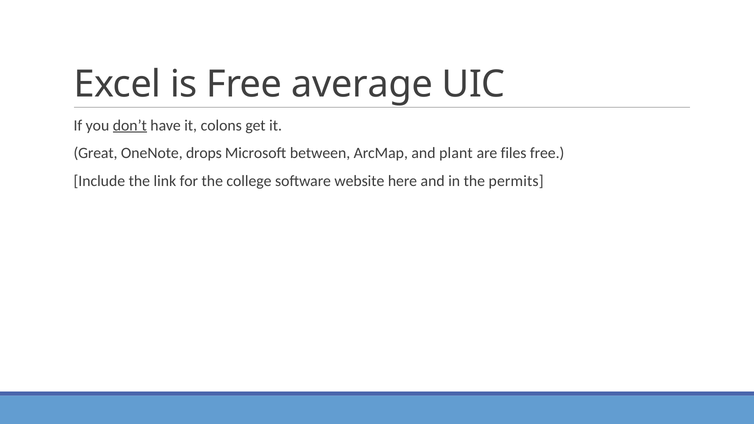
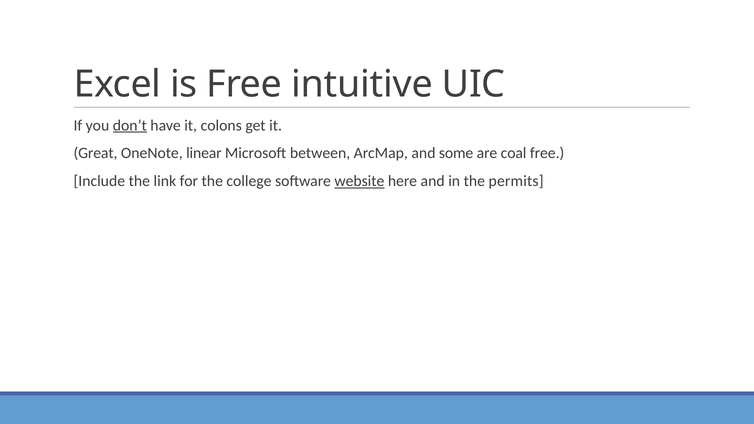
average: average -> intuitive
drops: drops -> linear
plant: plant -> some
files: files -> coal
website underline: none -> present
